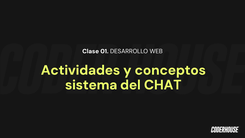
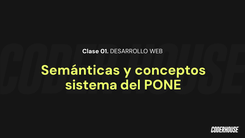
Actividades: Actividades -> Semánticas
CHAT: CHAT -> PONE
